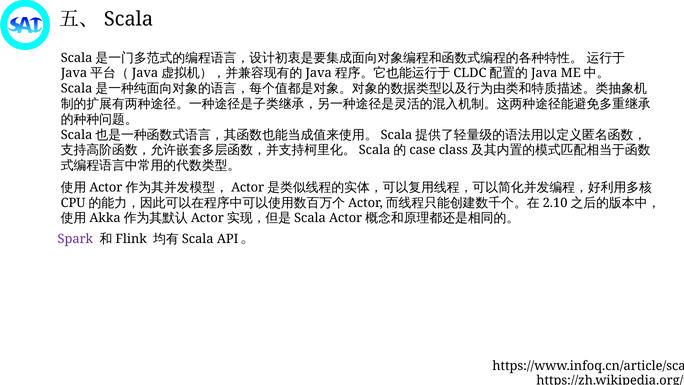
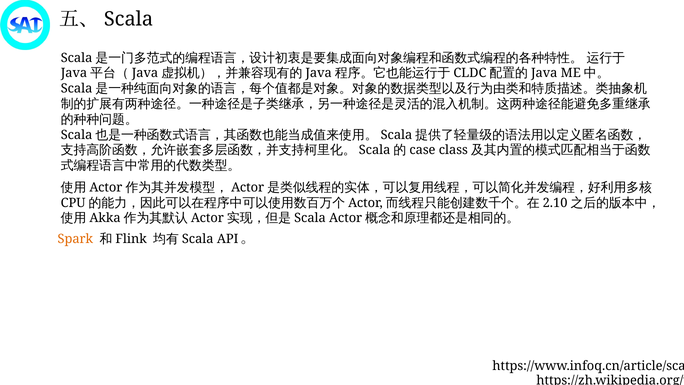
Spark colour: purple -> orange
